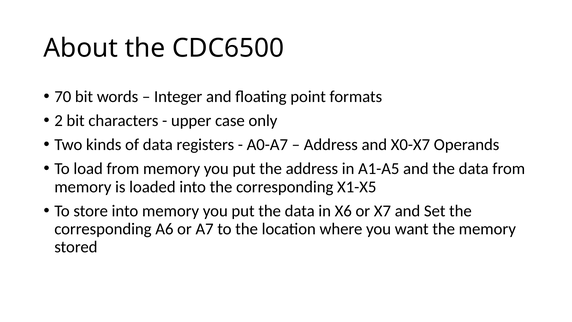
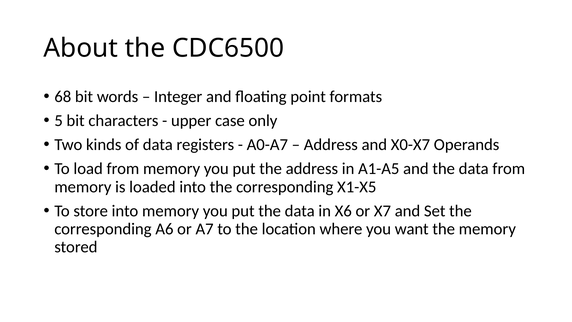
70: 70 -> 68
2: 2 -> 5
